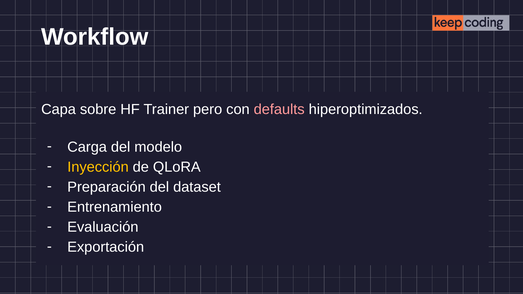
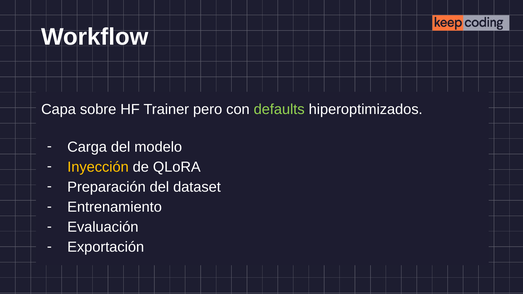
defaults colour: pink -> light green
